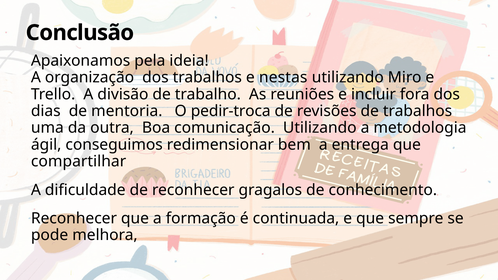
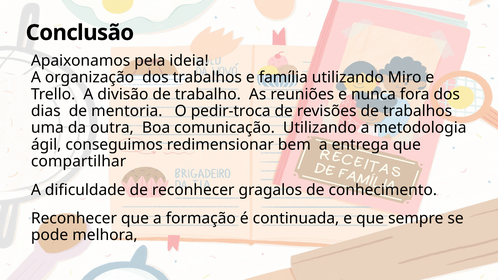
nestas: nestas -> família
incluir: incluir -> nunca
